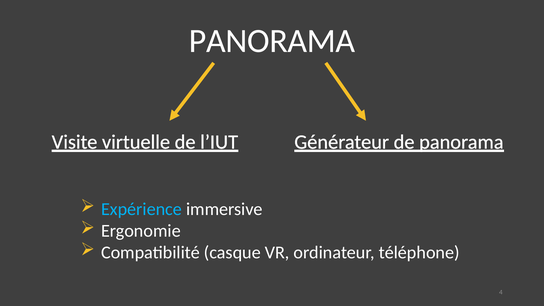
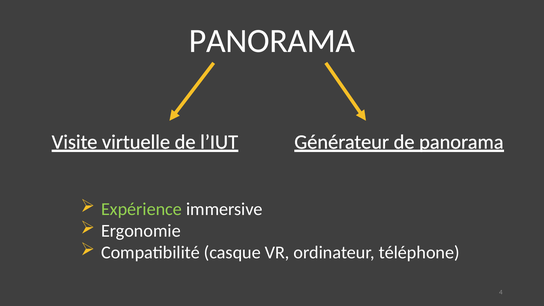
Expérience colour: light blue -> light green
